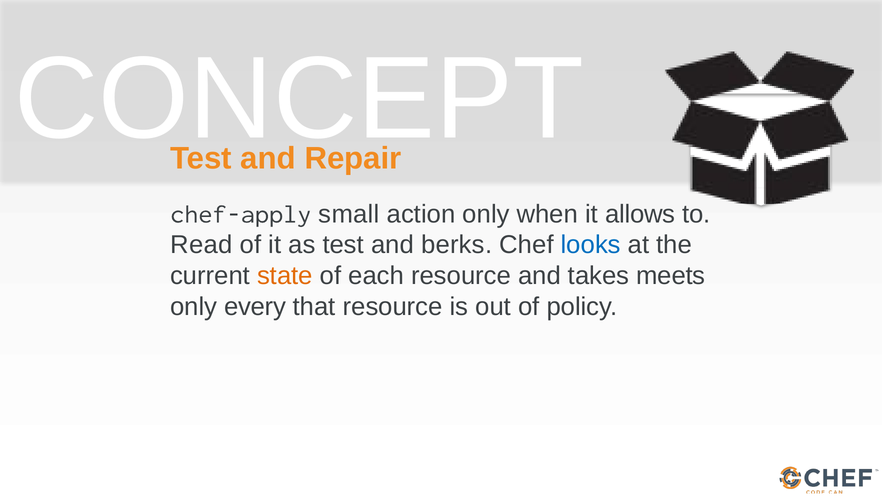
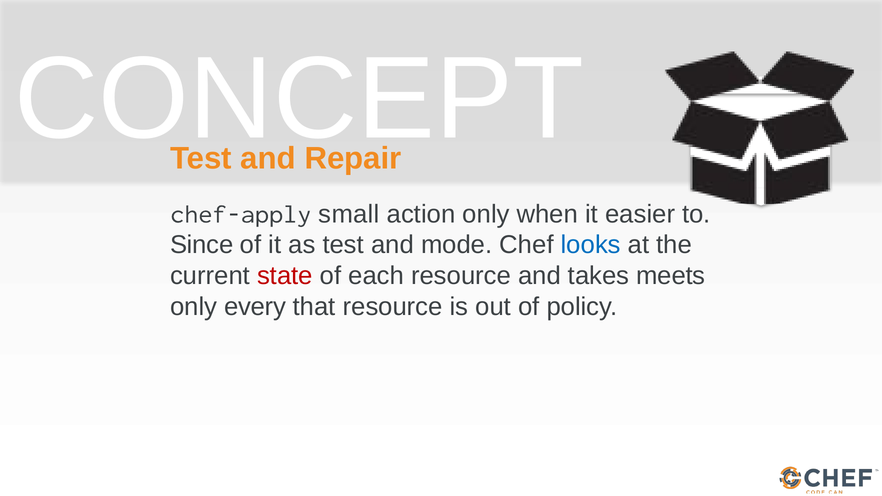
allows: allows -> easier
Read: Read -> Since
berks: berks -> mode
state colour: orange -> red
